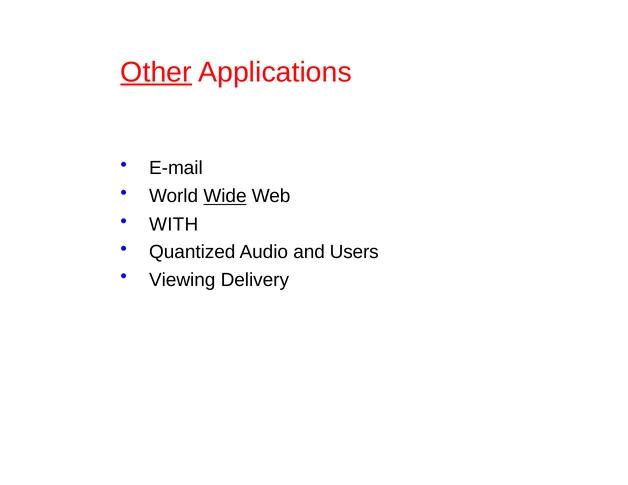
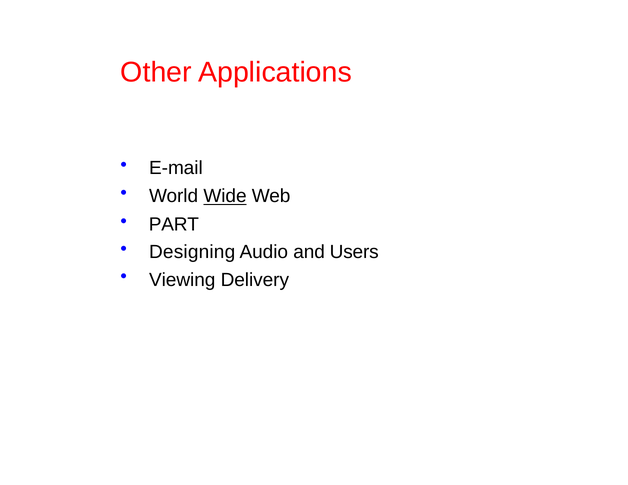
Other underline: present -> none
WITH: WITH -> PART
Quantized: Quantized -> Designing
